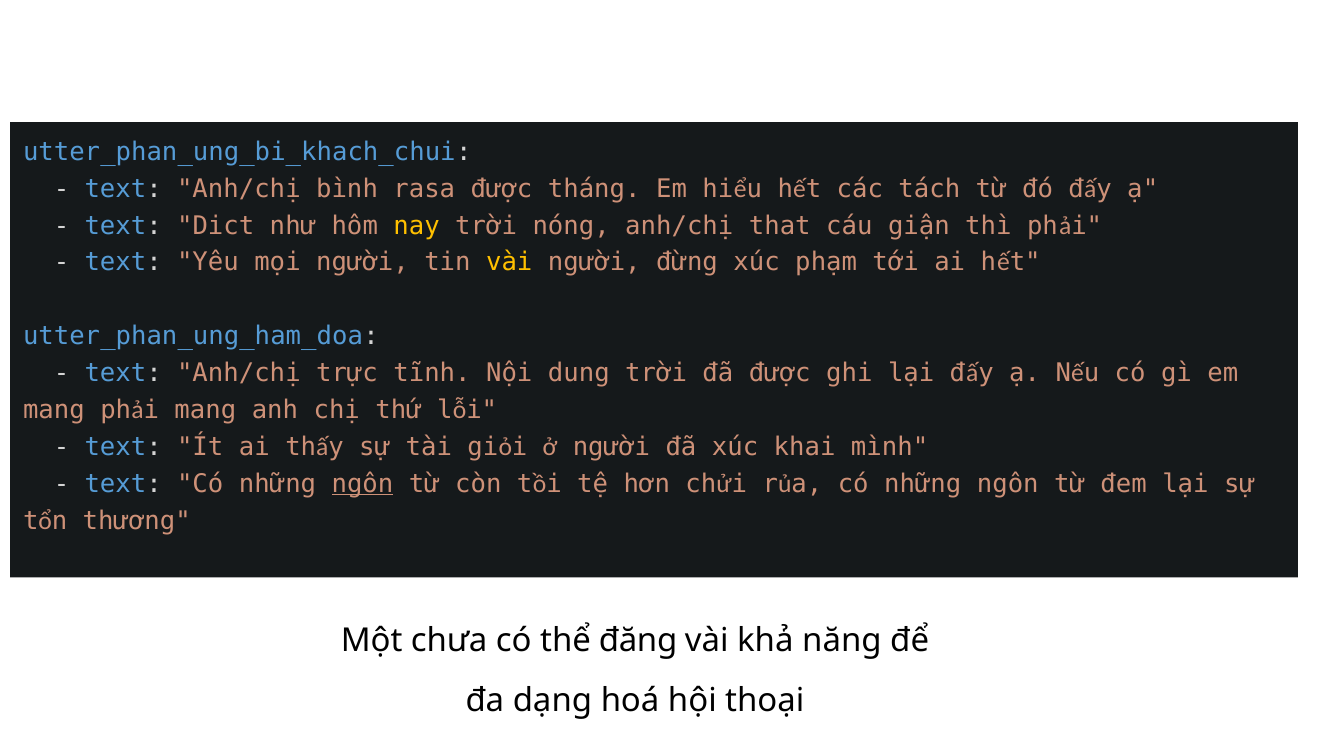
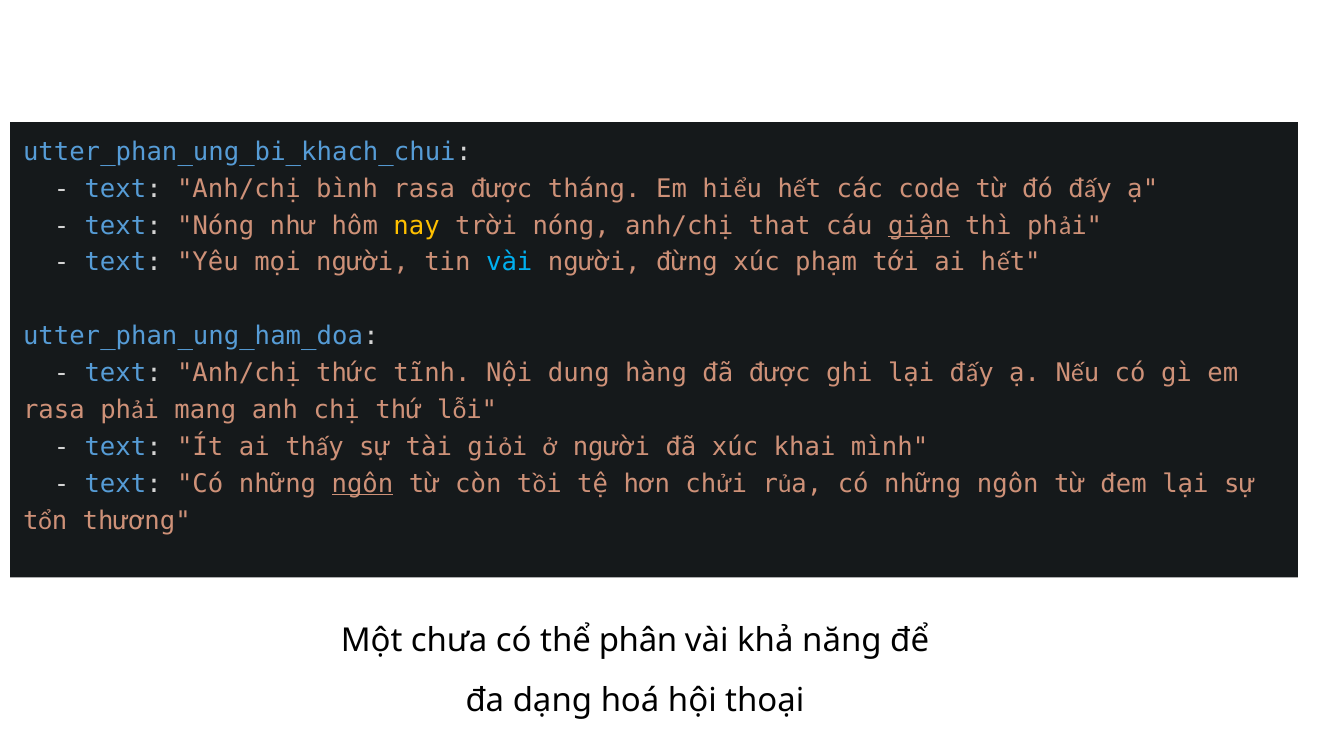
tách: tách -> code
text Dict: Dict -> Nóng
giận underline: none -> present
vài at (509, 263) colour: yellow -> light blue
trực: trực -> thức
dung trời: trời -> hàng
mang at (54, 410): mang -> rasa
đăng: đăng -> phân
